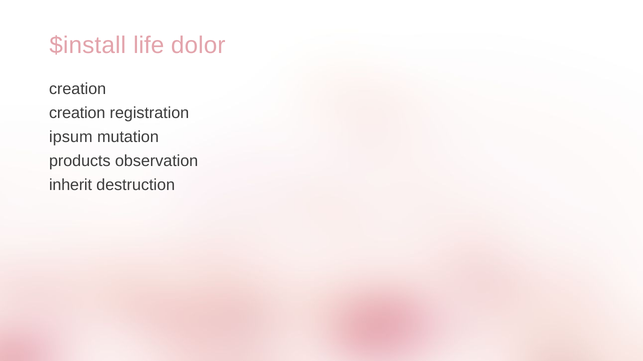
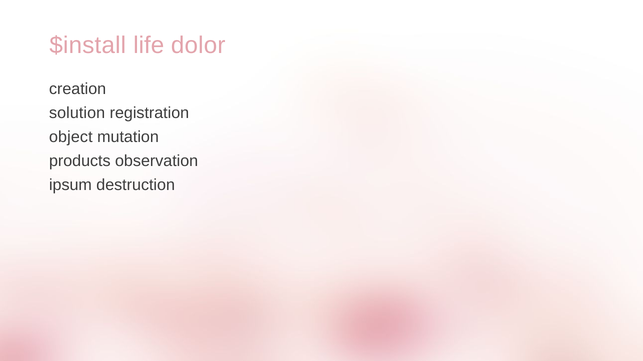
creation at (77, 113): creation -> solution
ipsum: ipsum -> object
inherit: inherit -> ipsum
